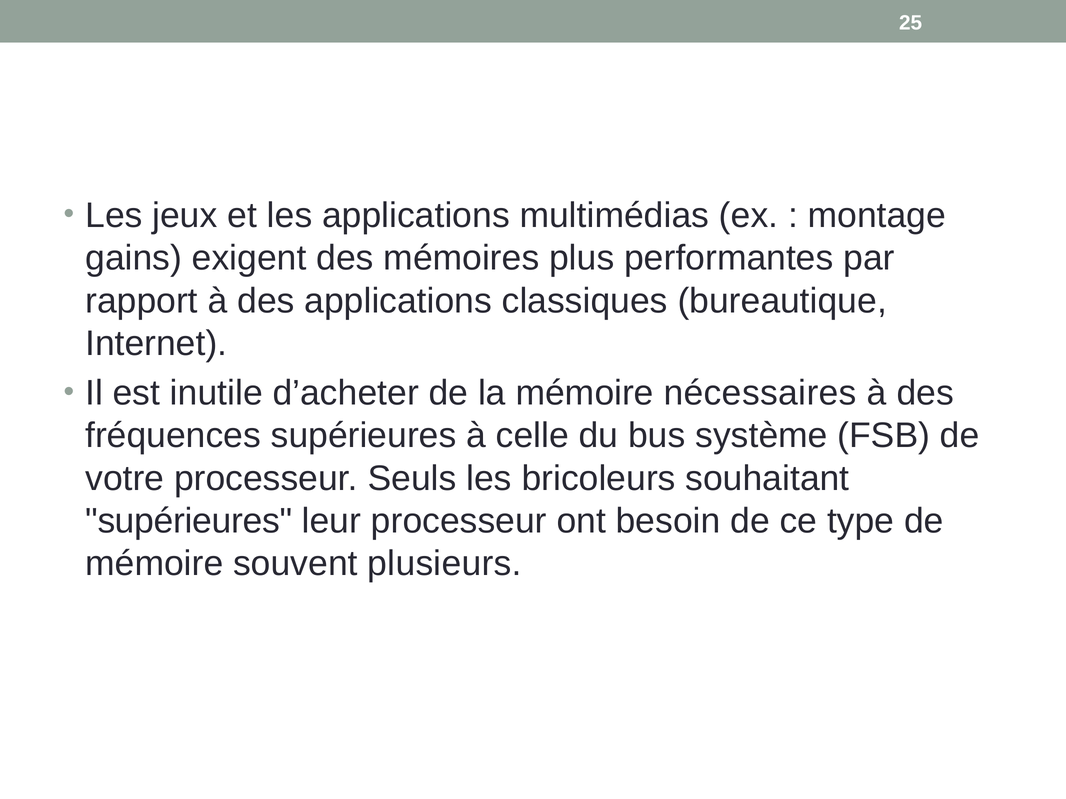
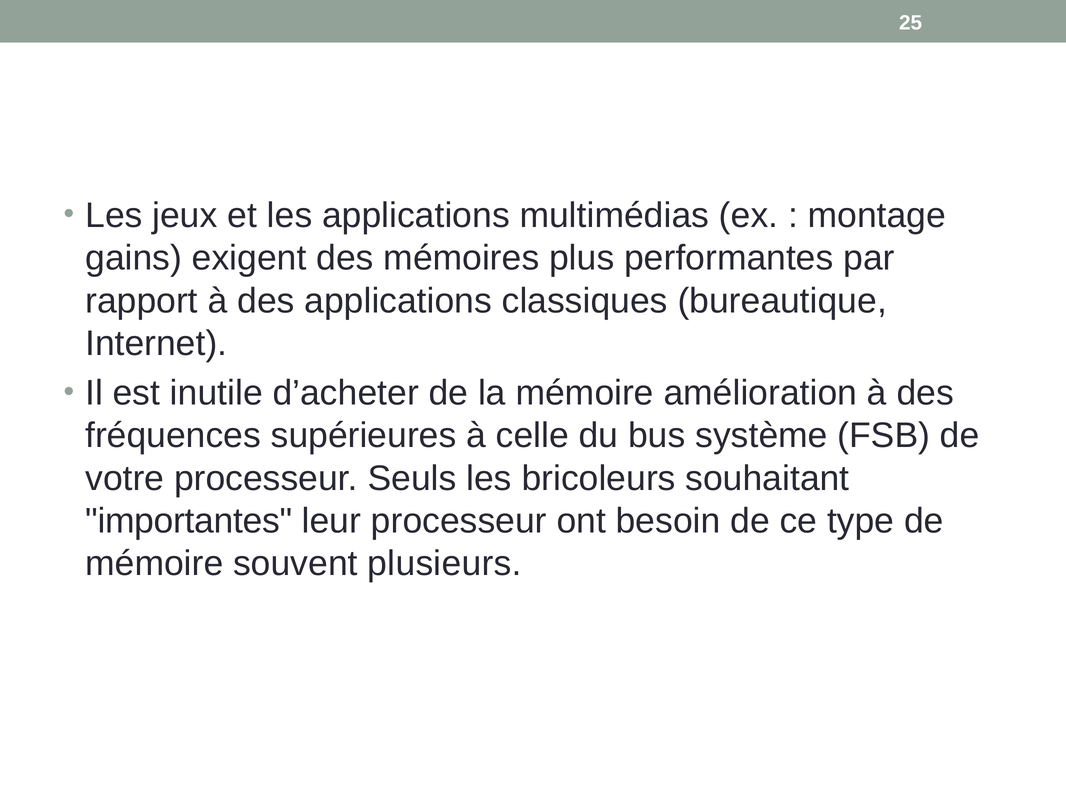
nécessaires: nécessaires -> amélioration
supérieures at (189, 521): supérieures -> importantes
